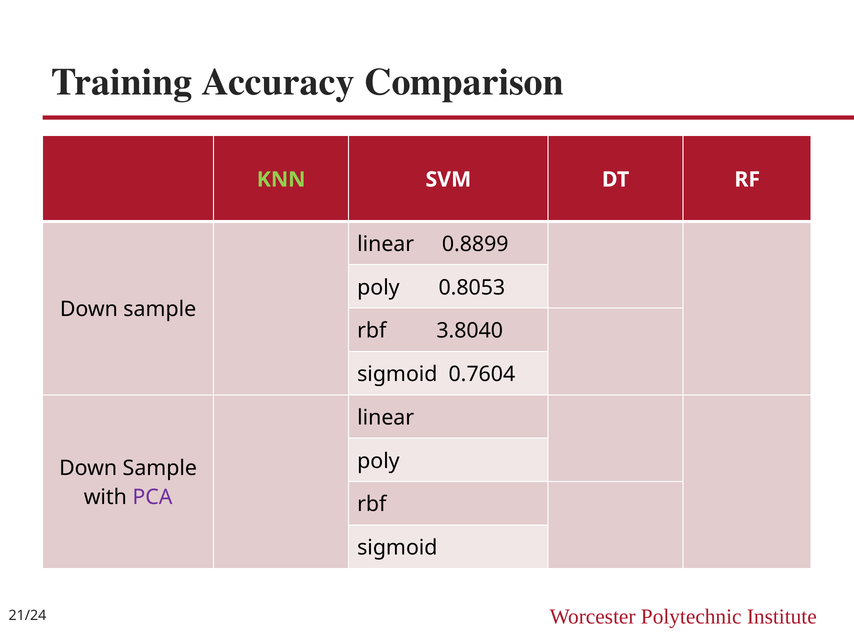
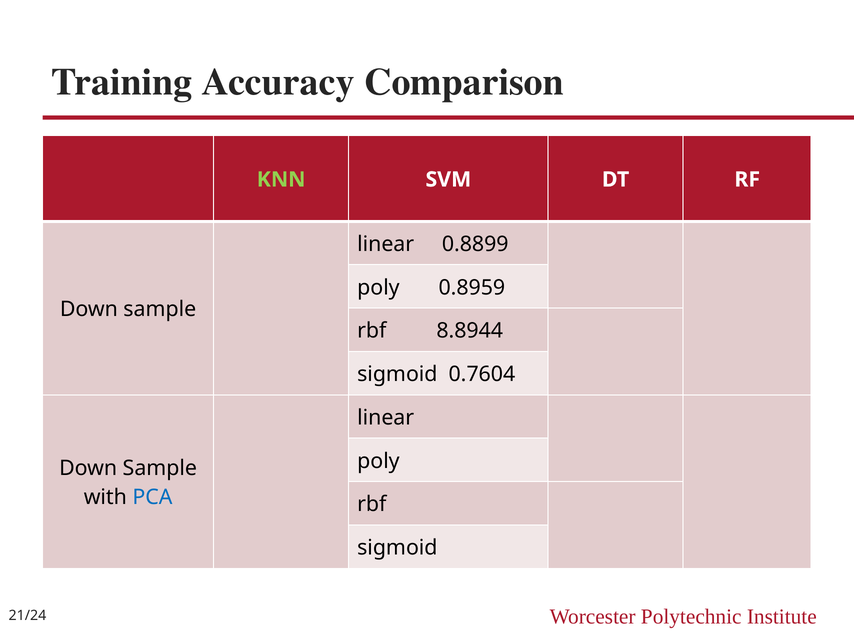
0.8053: 0.8053 -> 0.8959
3.8040: 3.8040 -> 8.8944
PCA colour: purple -> blue
